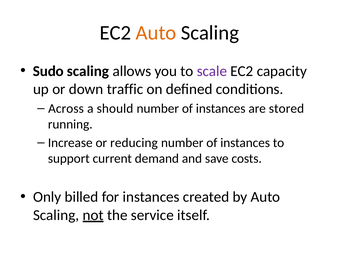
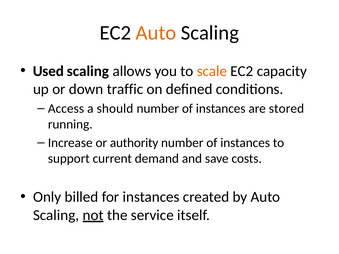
Sudo: Sudo -> Used
scale colour: purple -> orange
Across: Across -> Access
reducing: reducing -> authority
